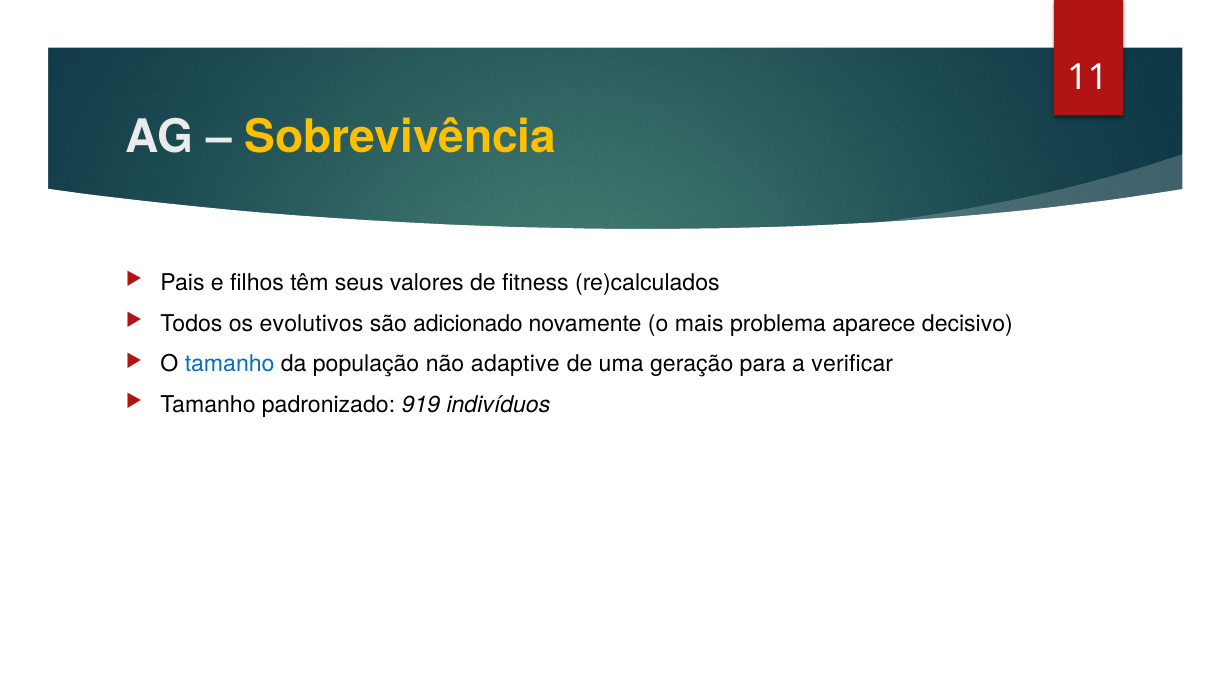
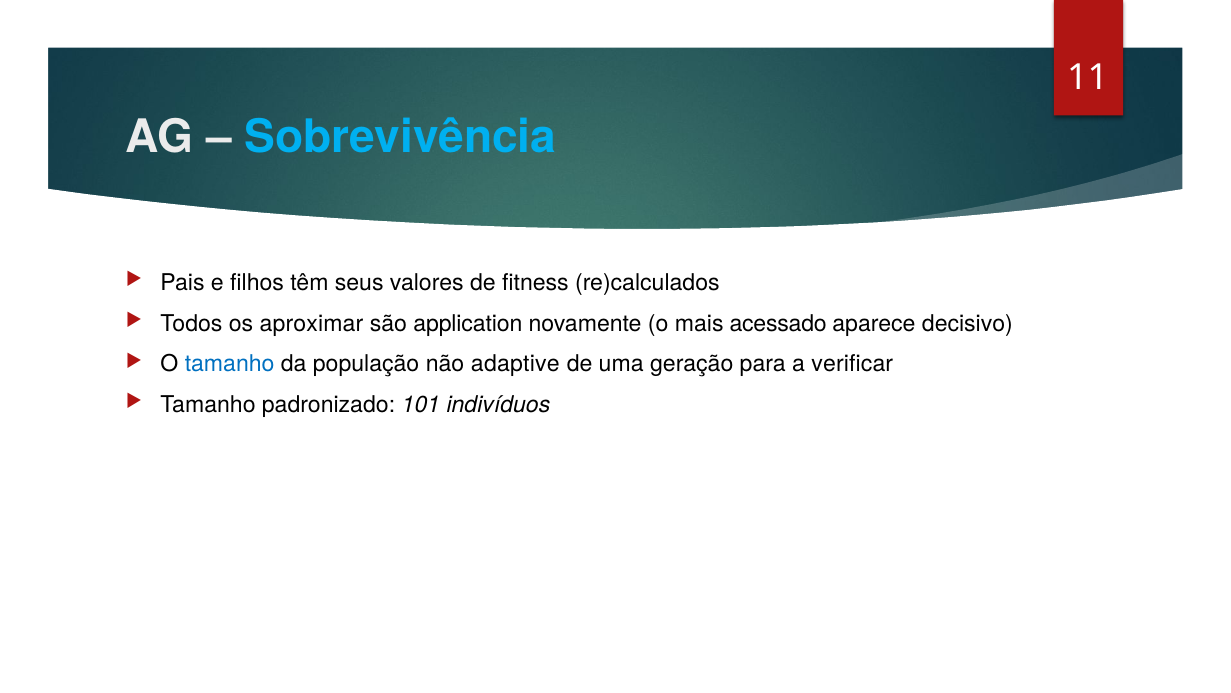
Sobrevivência colour: yellow -> light blue
evolutivos: evolutivos -> aproximar
adicionado: adicionado -> application
problema: problema -> acessado
919: 919 -> 101
